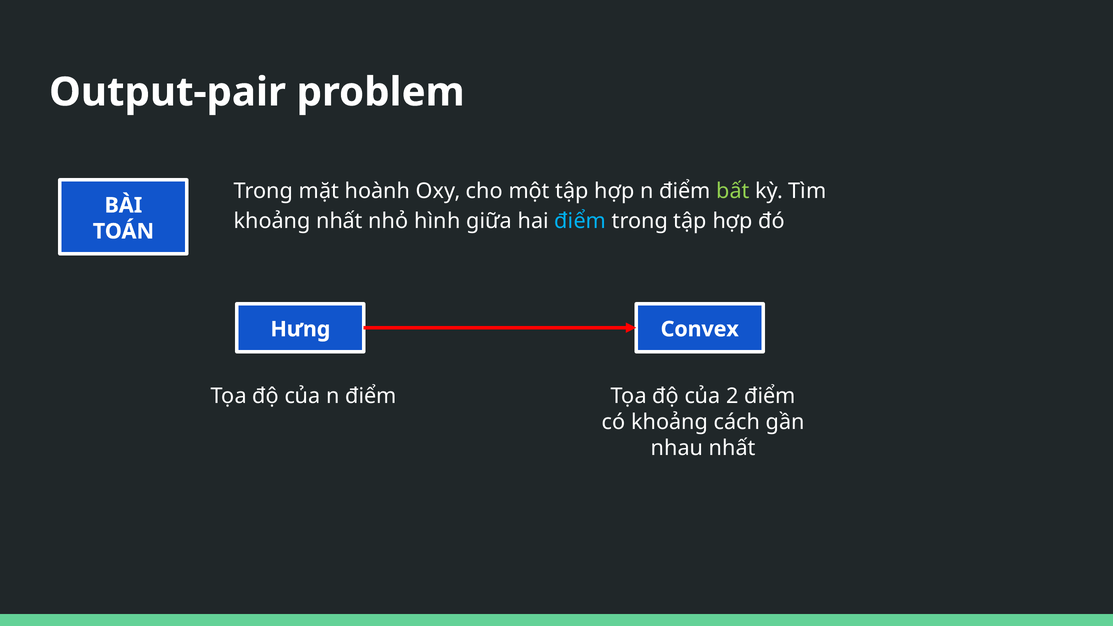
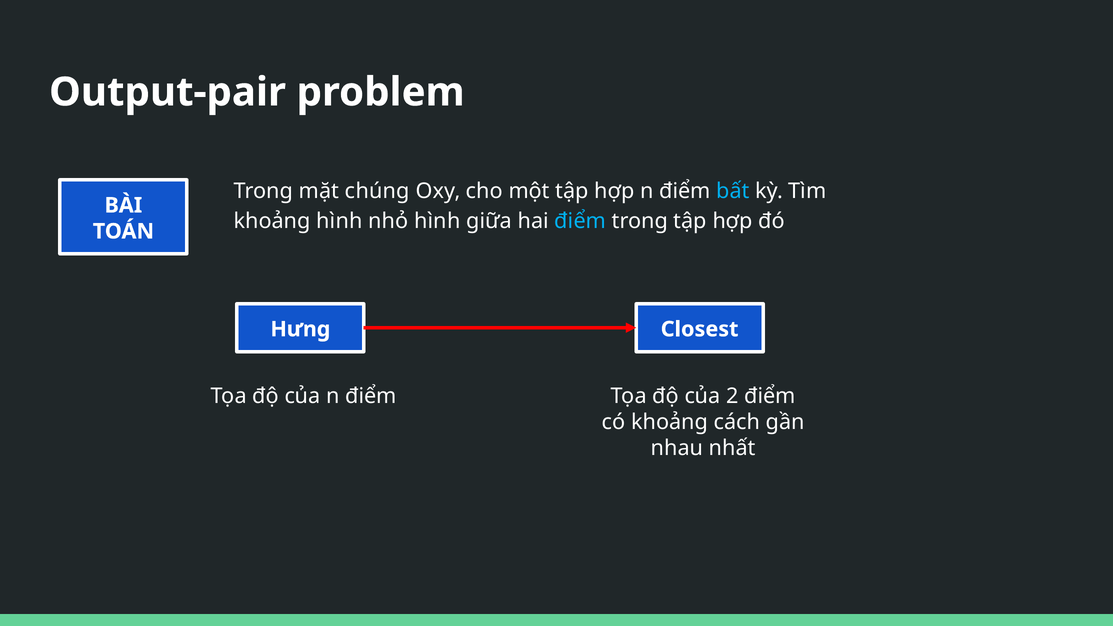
hoành: hoành -> chúng
bất colour: light green -> light blue
khoảng nhất: nhất -> hình
Convex: Convex -> Closest
